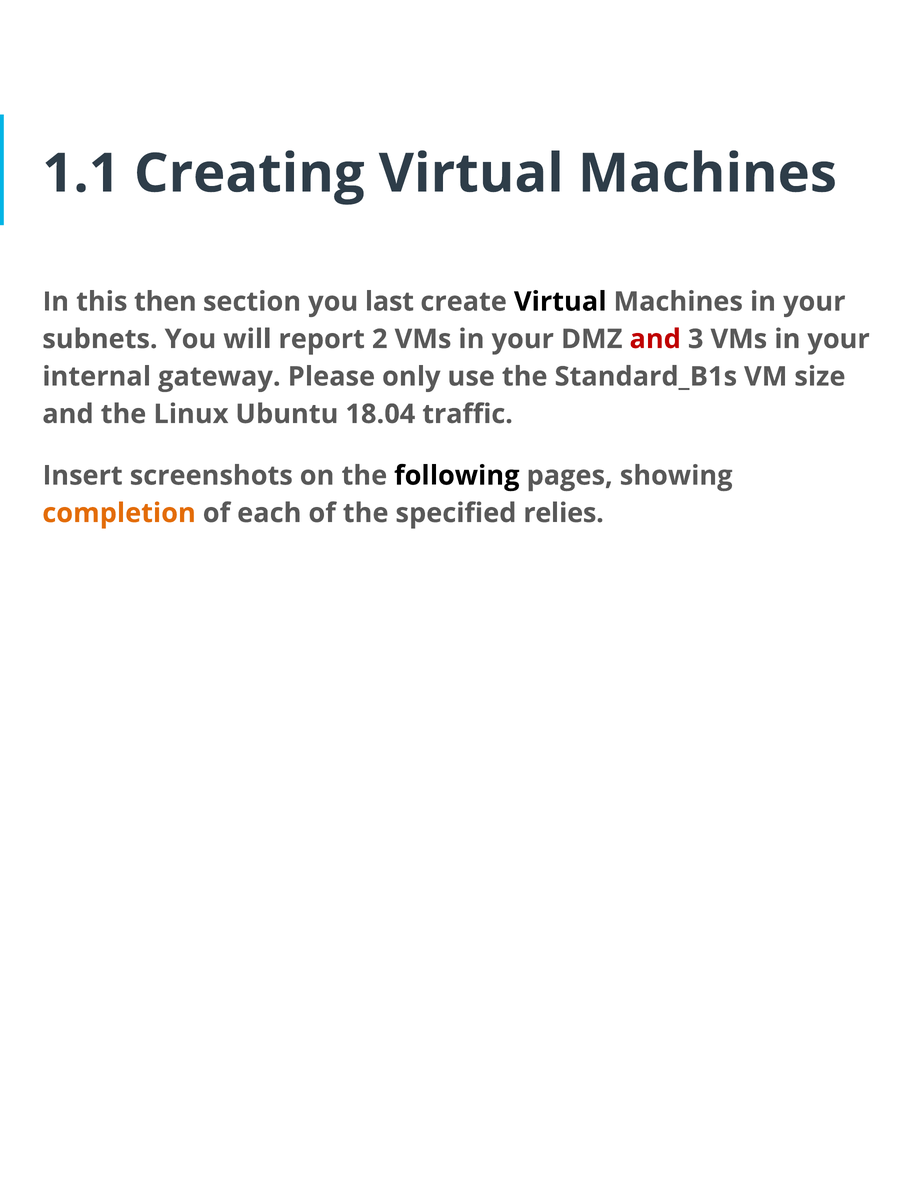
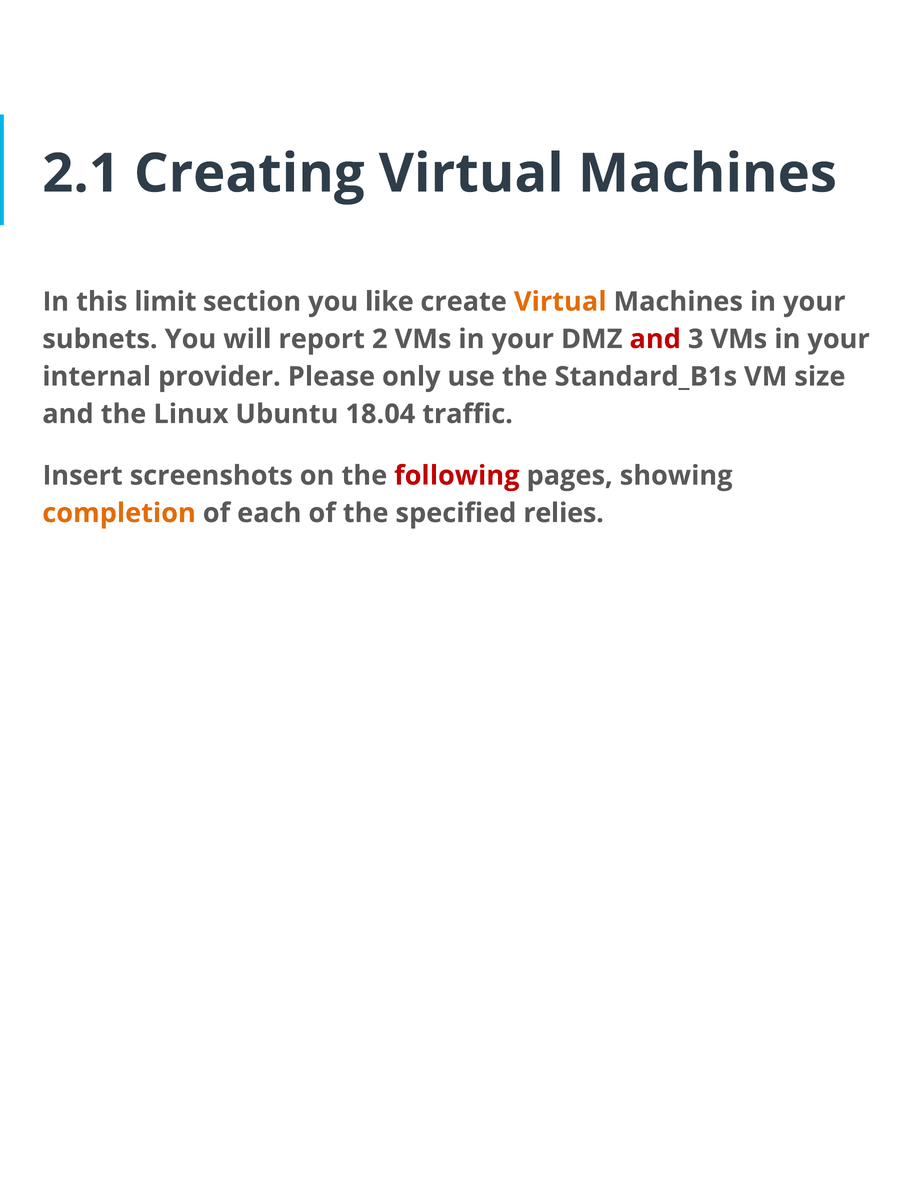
1.1: 1.1 -> 2.1
then: then -> limit
last: last -> like
Virtual at (560, 302) colour: black -> orange
gateway: gateway -> provider
following colour: black -> red
